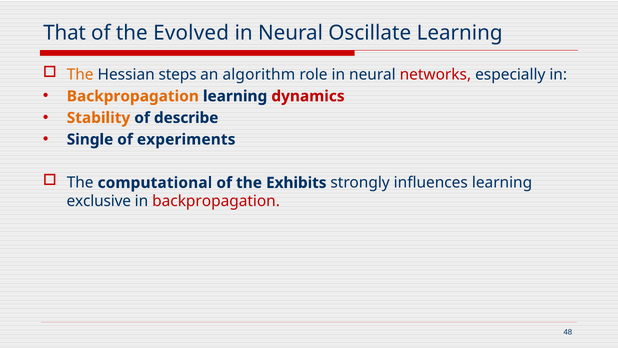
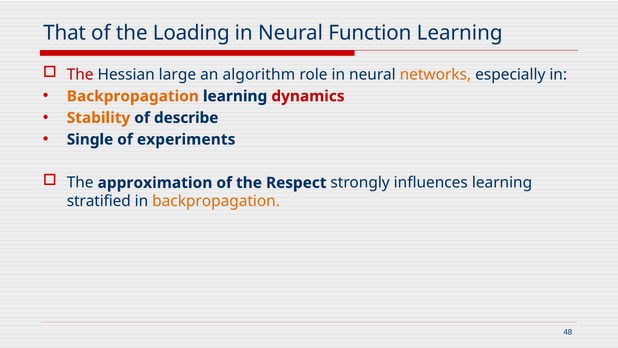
Evolved: Evolved -> Loading
Oscillate: Oscillate -> Function
The at (80, 74) colour: orange -> red
steps: steps -> large
networks colour: red -> orange
computational: computational -> approximation
Exhibits: Exhibits -> Respect
exclusive: exclusive -> stratified
backpropagation at (216, 201) colour: red -> orange
